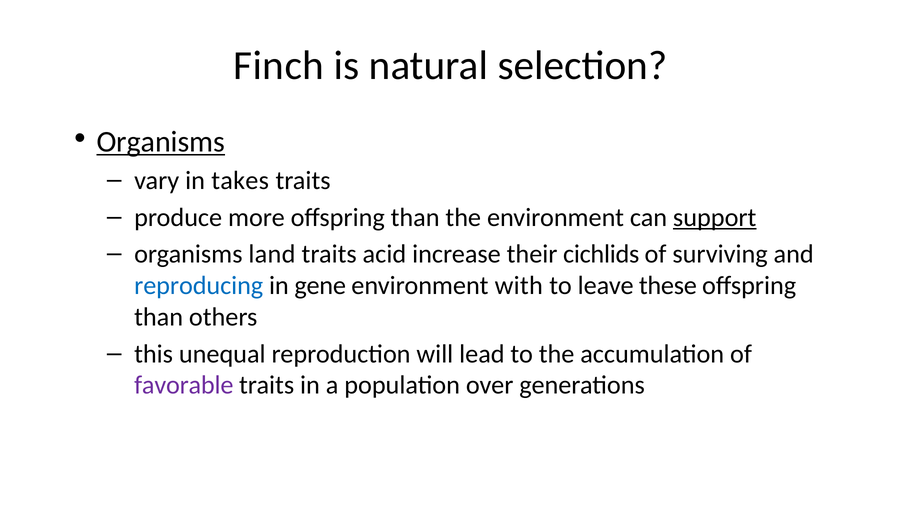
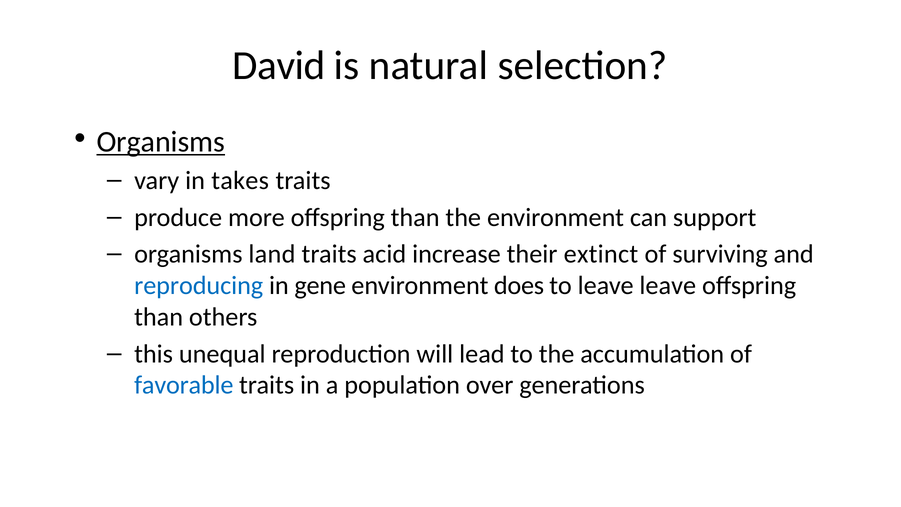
Finch: Finch -> David
support underline: present -> none
cichlids: cichlids -> extinct
with: with -> does
leave these: these -> leave
favorable colour: purple -> blue
